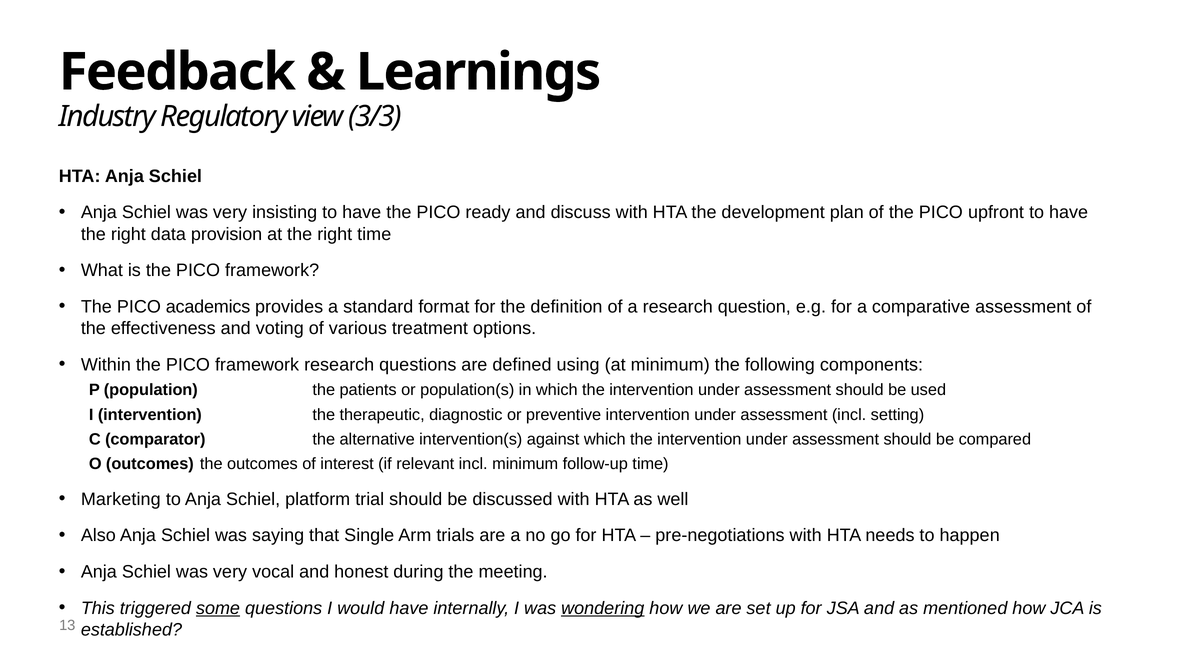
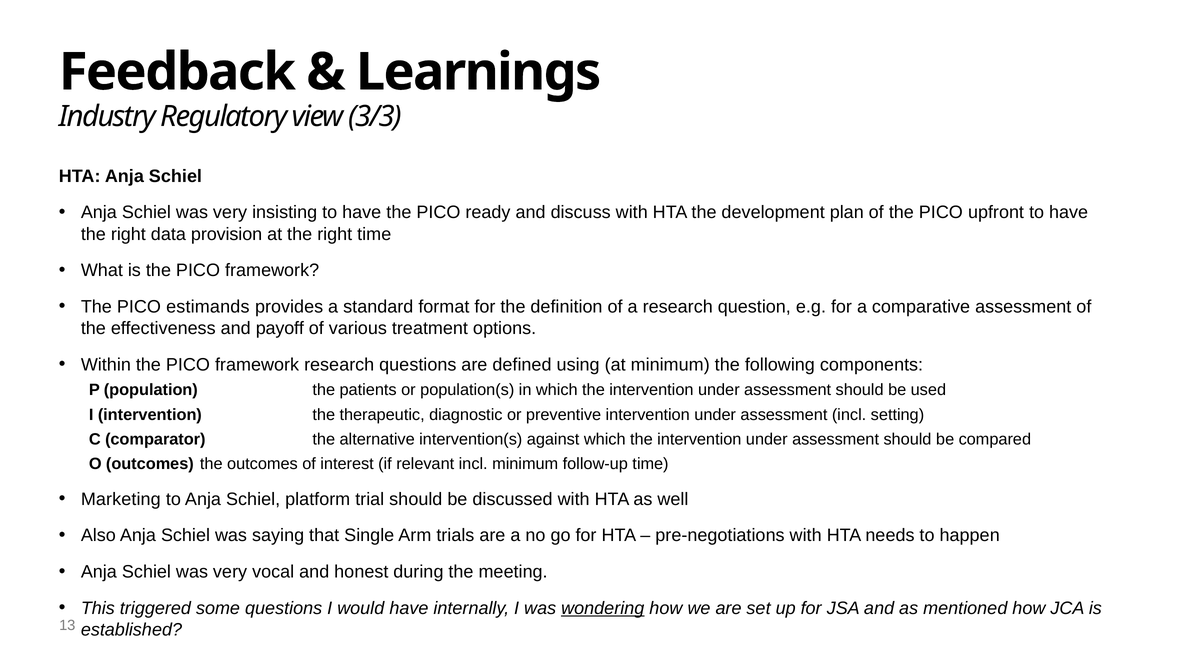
academics: academics -> estimands
voting: voting -> payoff
some underline: present -> none
